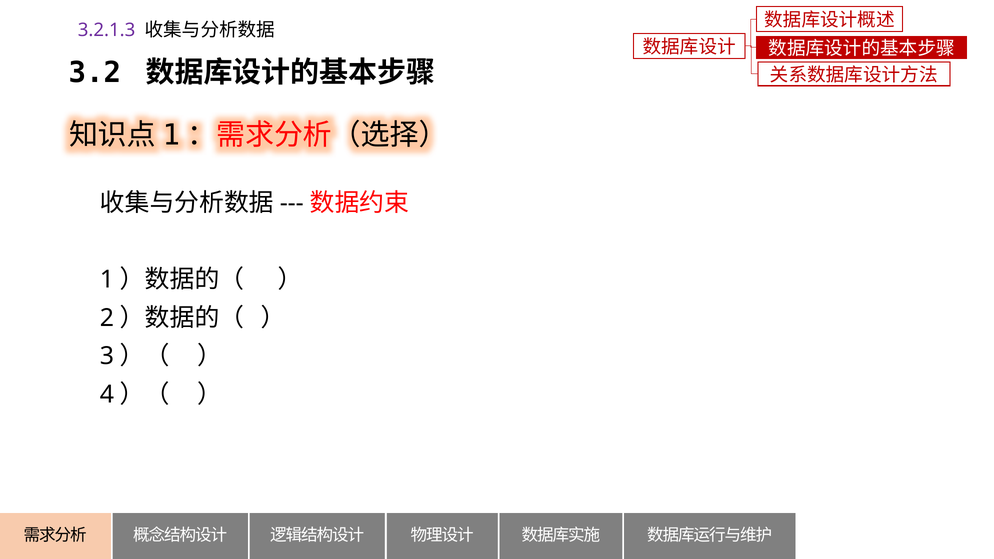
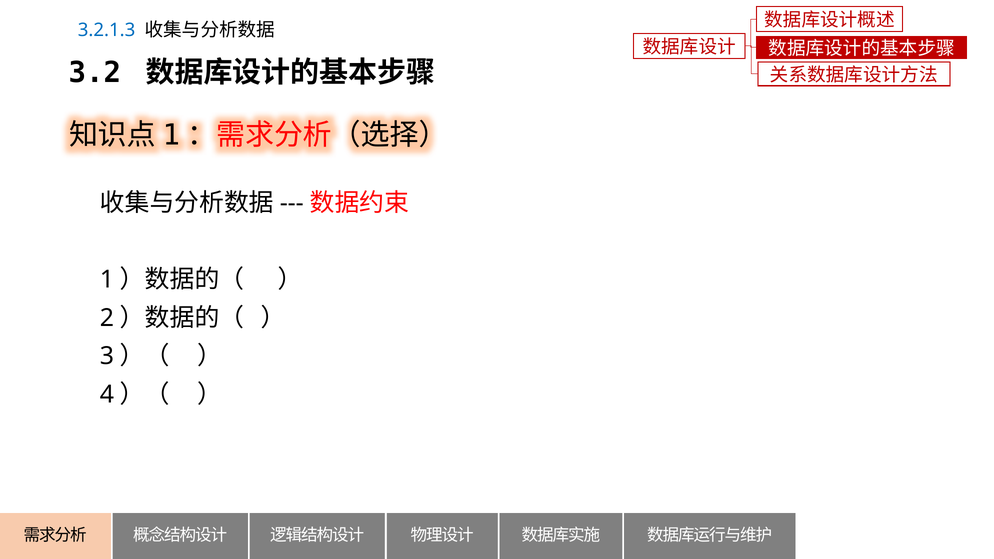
3.2.1.3 colour: purple -> blue
